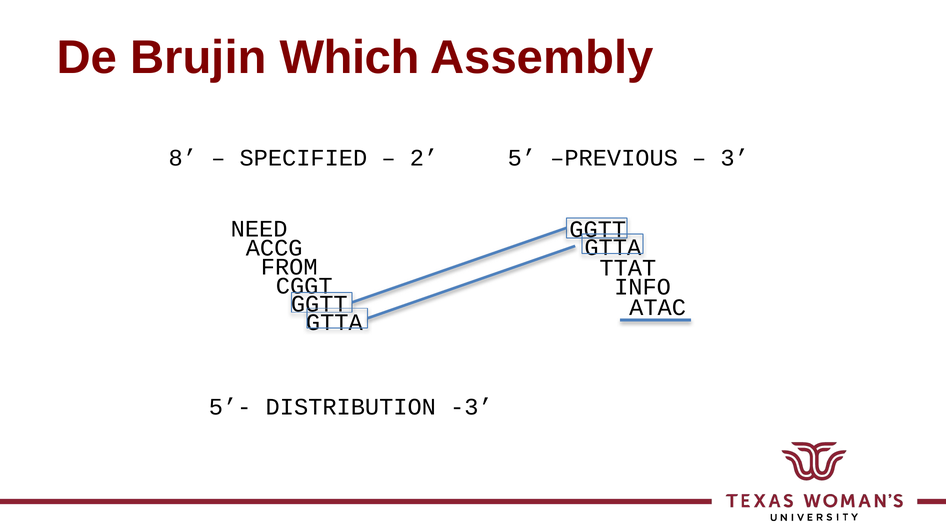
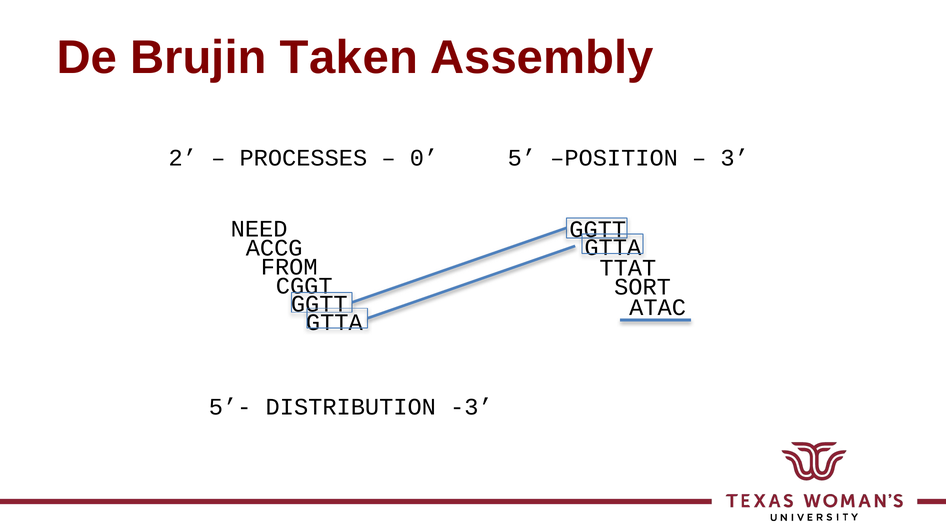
Which: Which -> Taken
8: 8 -> 2
SPECIFIED: SPECIFIED -> PROCESSES
2: 2 -> 0
PREVIOUS: PREVIOUS -> POSITION
INFO: INFO -> SORT
